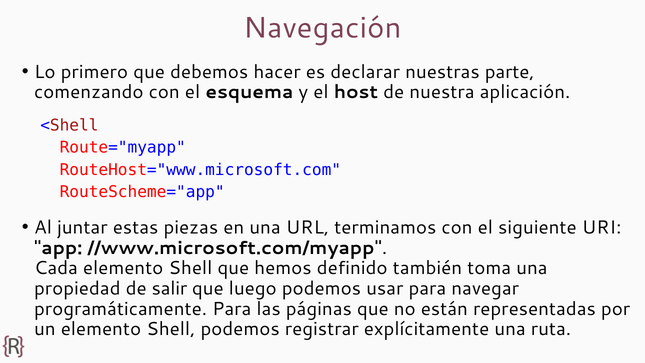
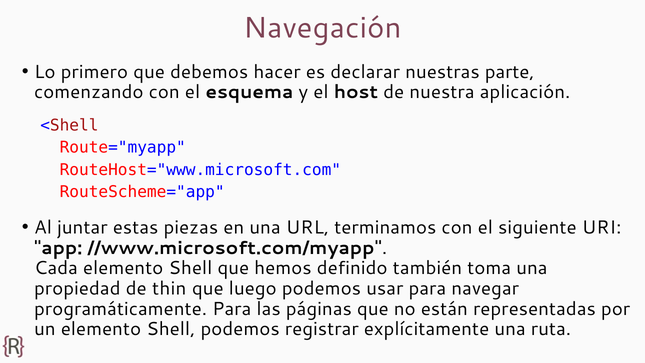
salir: salir -> thin
